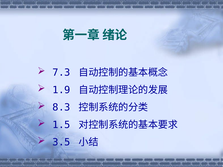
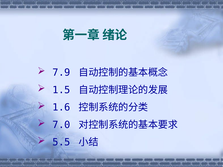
7.3: 7.3 -> 7.9
1.9: 1.9 -> 1.5
8.3: 8.3 -> 1.6
1.5: 1.5 -> 7.0
3.5: 3.5 -> 5.5
